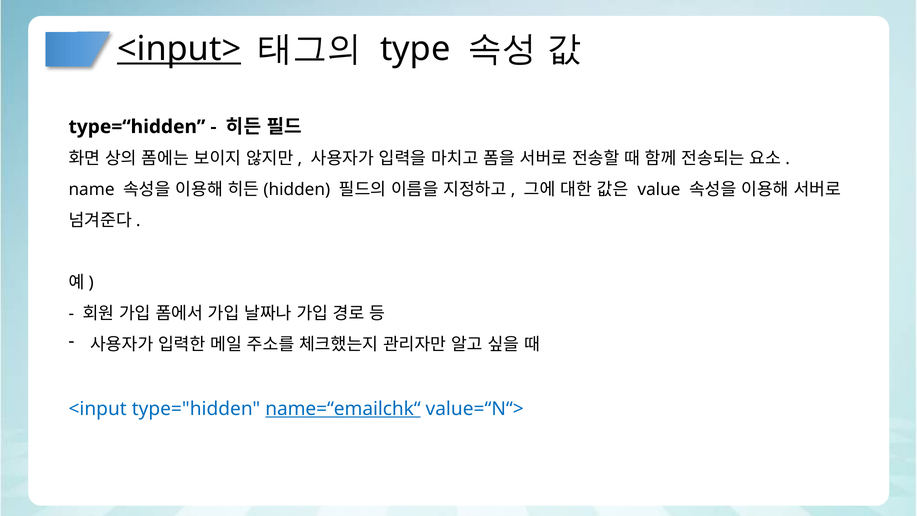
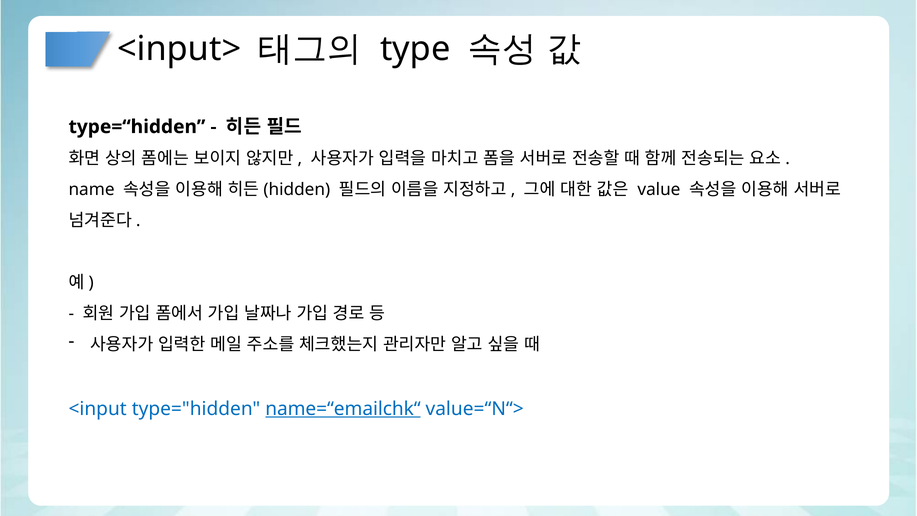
<input> underline: present -> none
